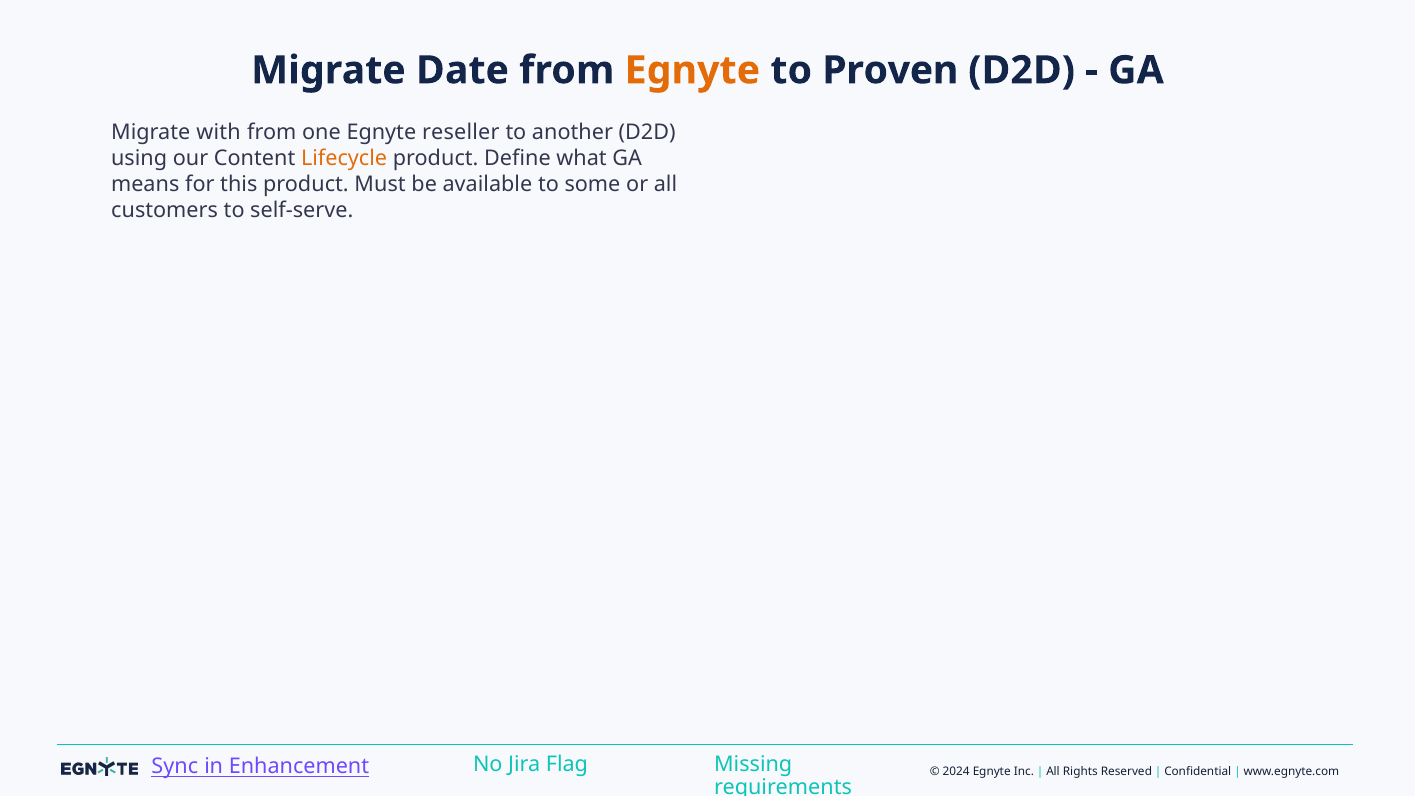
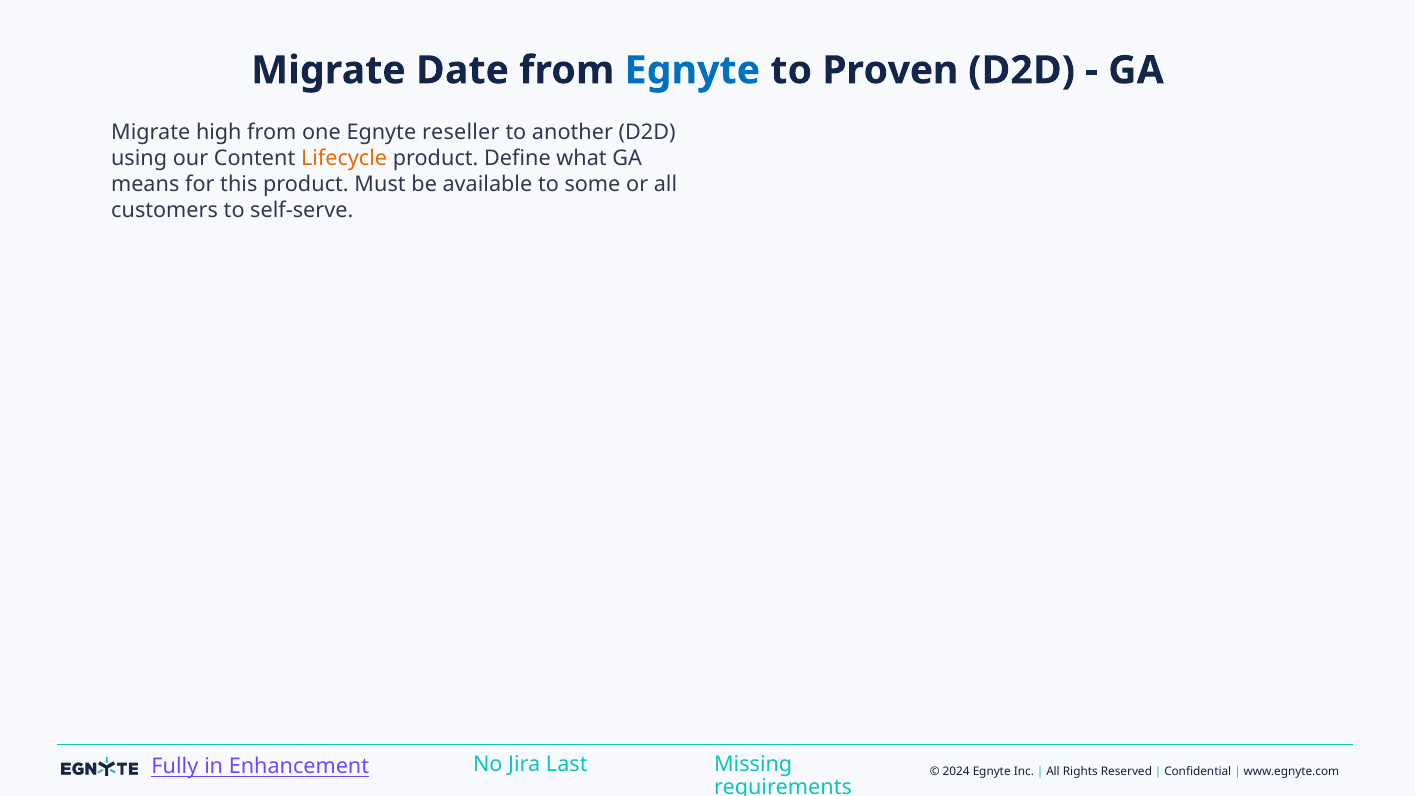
Egnyte at (692, 70) colour: orange -> blue
with: with -> high
Sync: Sync -> Fully
Flag: Flag -> Last
